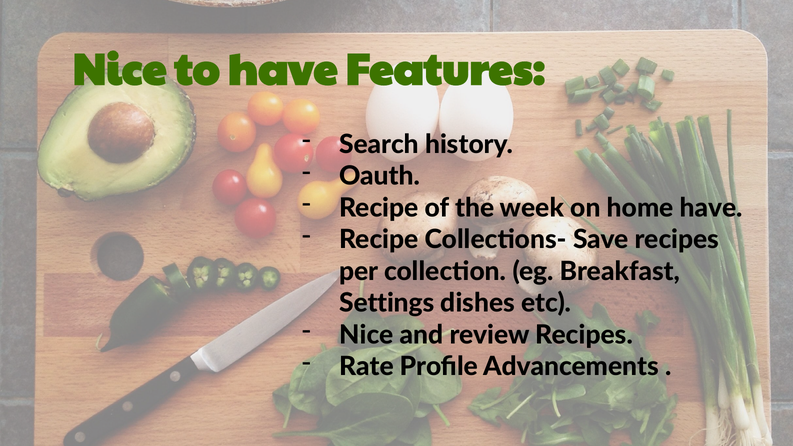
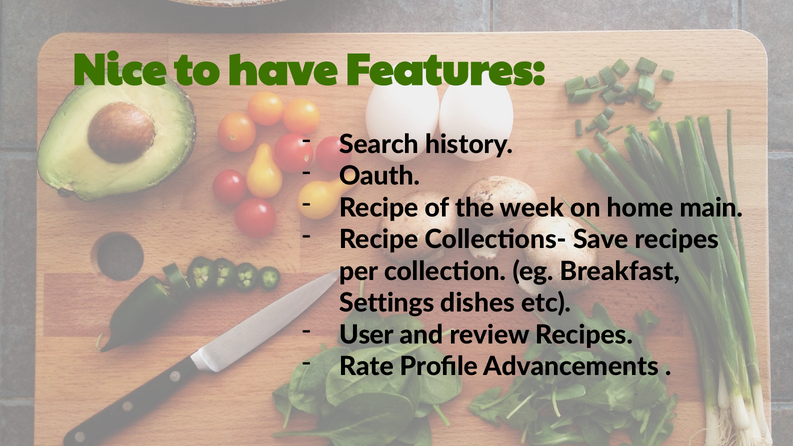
home have: have -> main
Nice at (366, 335): Nice -> User
